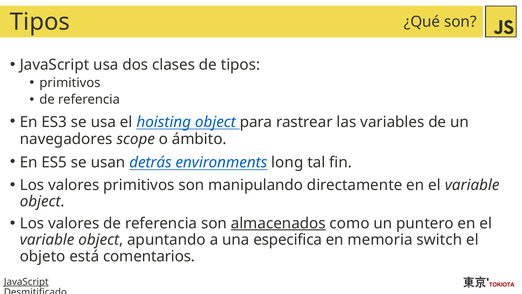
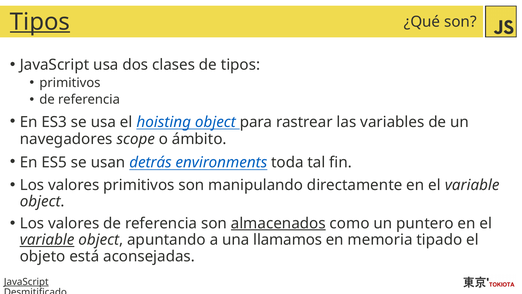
Tipos at (40, 22) underline: none -> present
long: long -> toda
variable at (47, 240) underline: none -> present
especifica: especifica -> llamamos
switch: switch -> tipado
comentarios: comentarios -> aconsejadas
